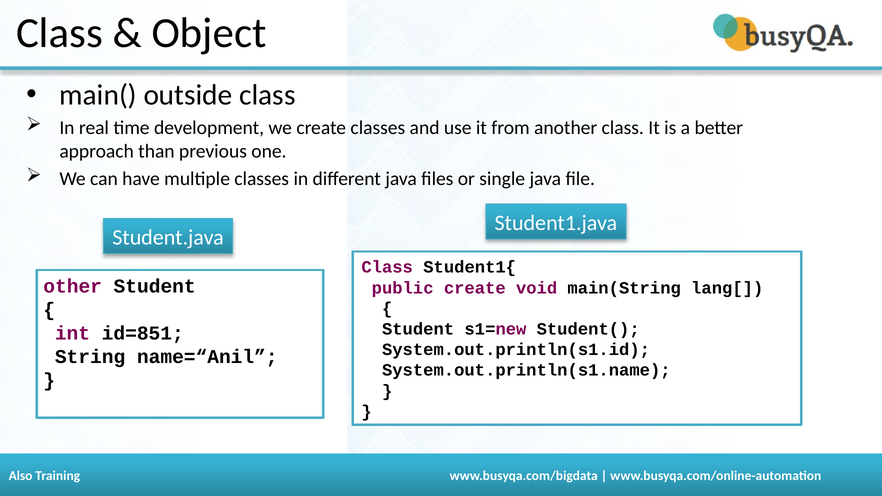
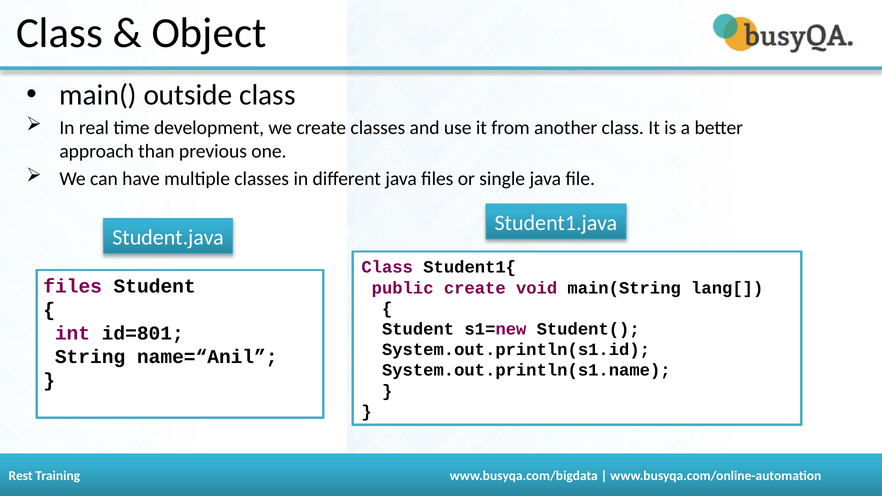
other at (73, 287): other -> files
id=851: id=851 -> id=801
Also: Also -> Rest
